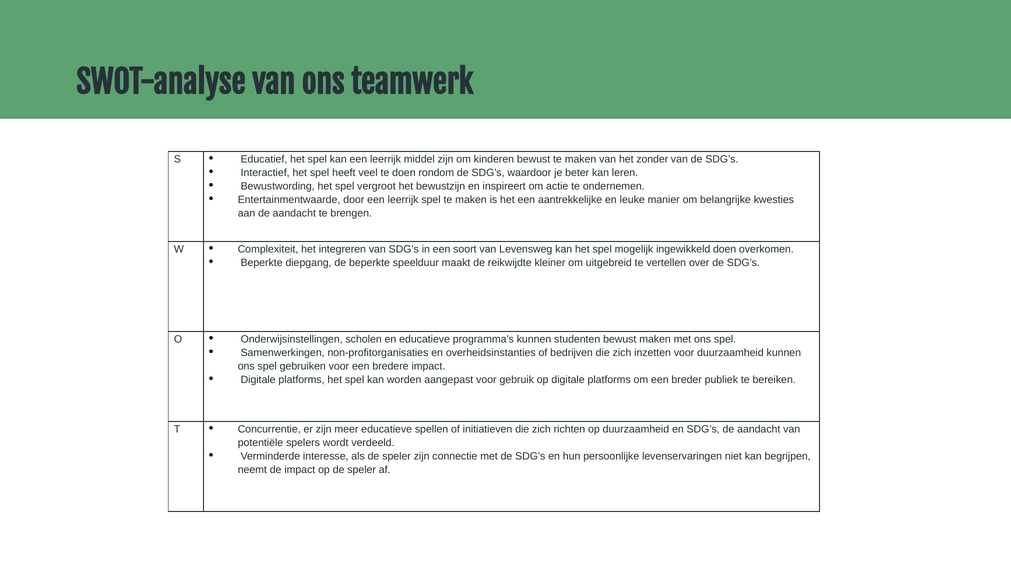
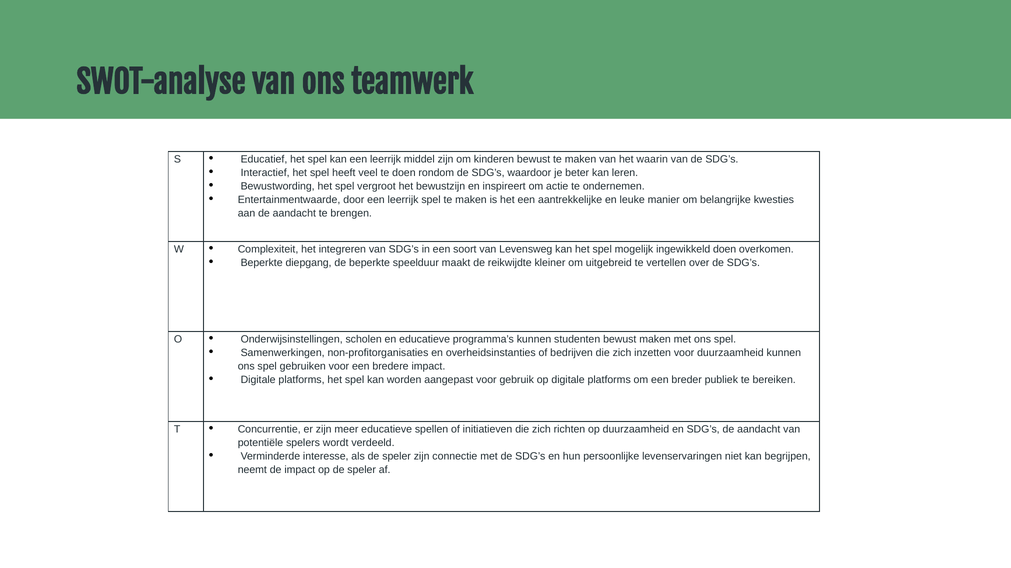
zonder: zonder -> waarin
